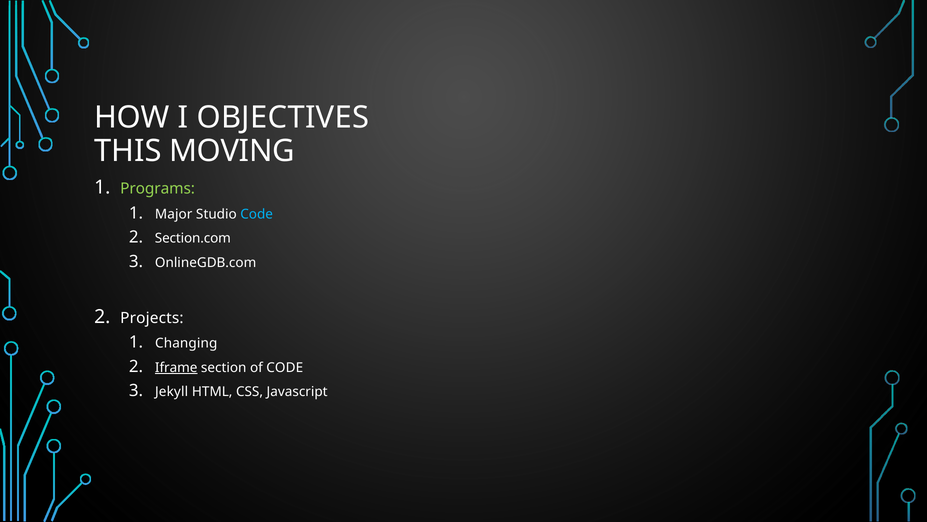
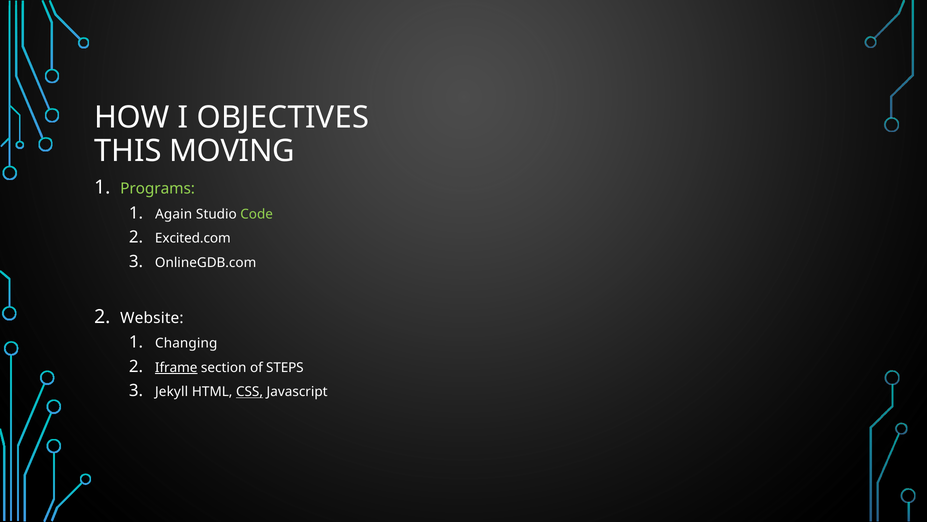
Major: Major -> Again
Code at (257, 214) colour: light blue -> light green
Section.com: Section.com -> Excited.com
Projects: Projects -> Website
of CODE: CODE -> STEPS
CSS underline: none -> present
